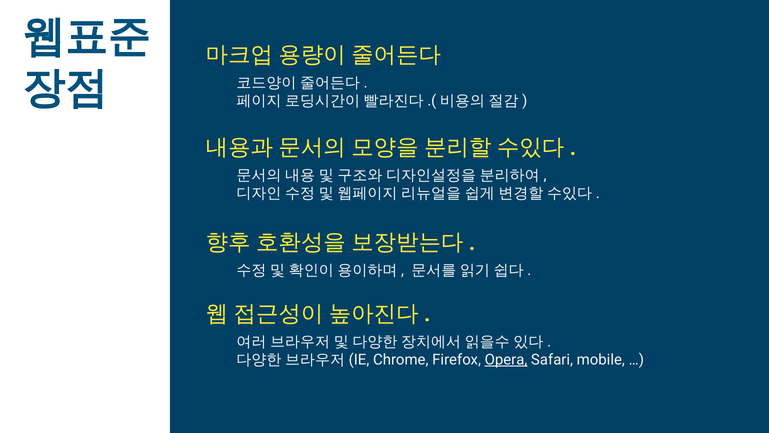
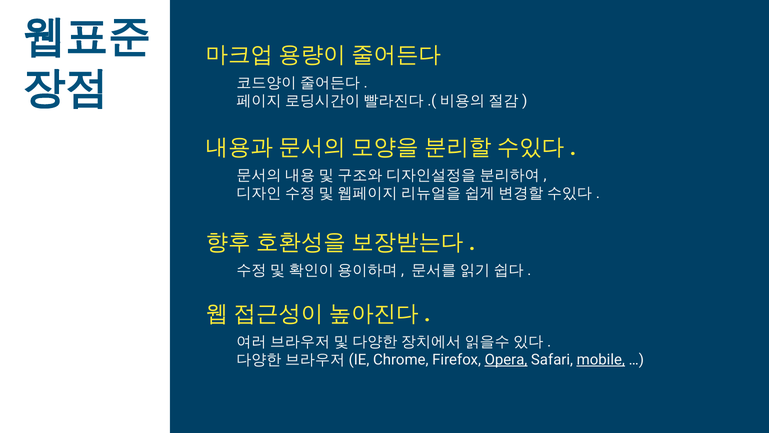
mobile underline: none -> present
